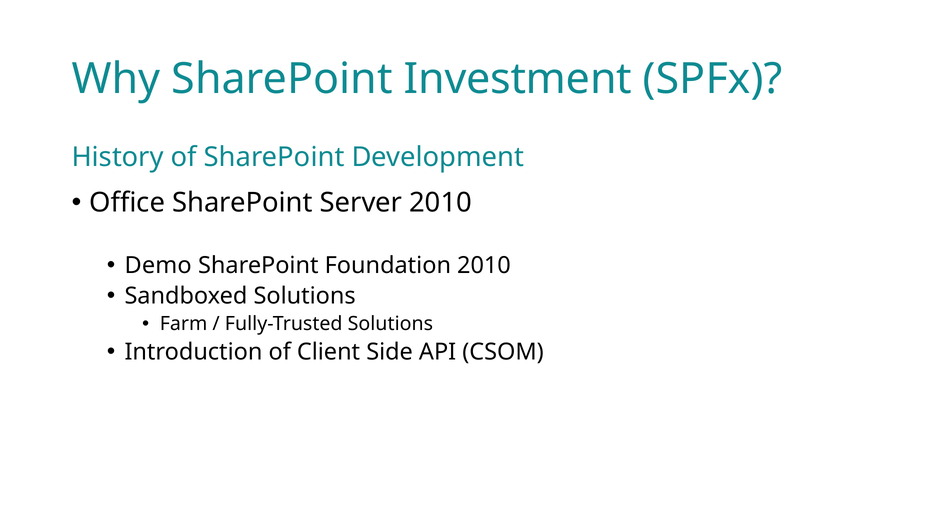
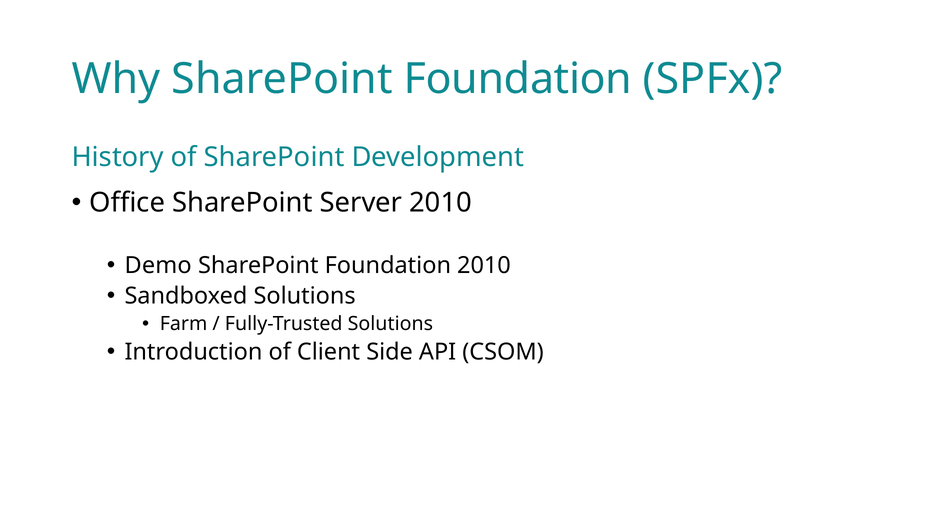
Why SharePoint Investment: Investment -> Foundation
